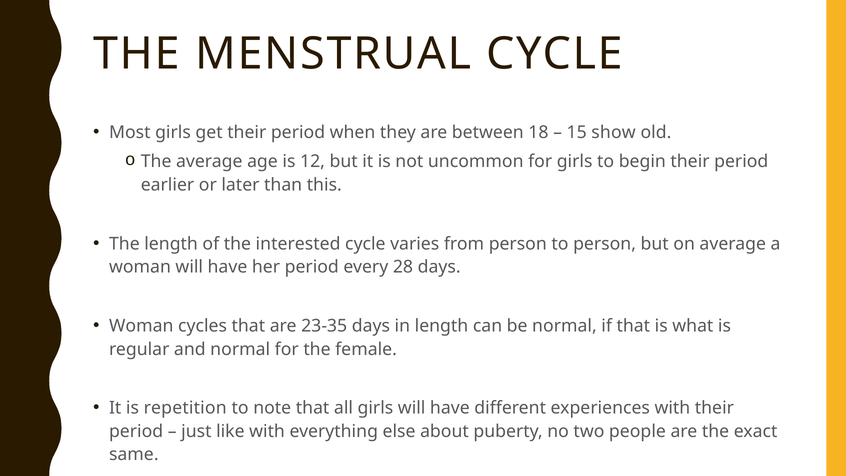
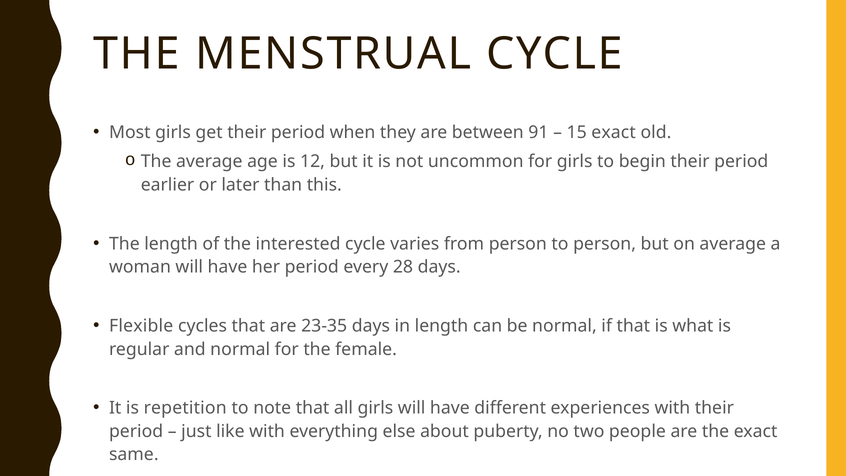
18: 18 -> 91
15 show: show -> exact
Woman at (141, 326): Woman -> Flexible
